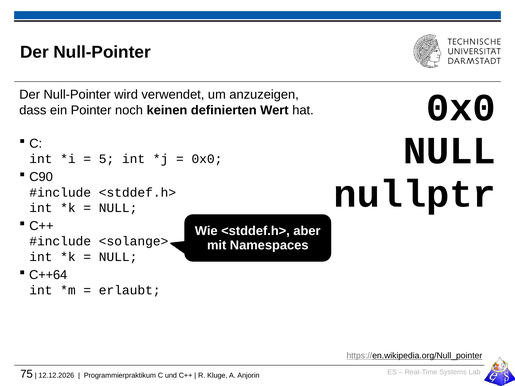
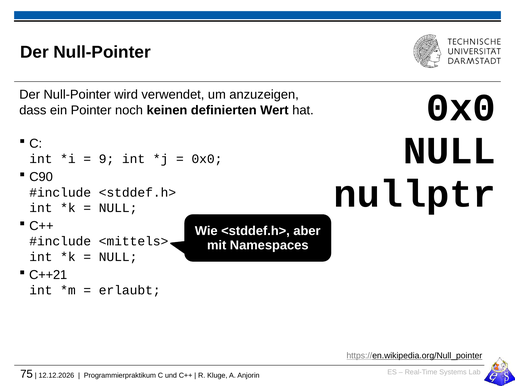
5: 5 -> 9
<solange>: <solange> -> <mittels>
C++64: C++64 -> C++21
